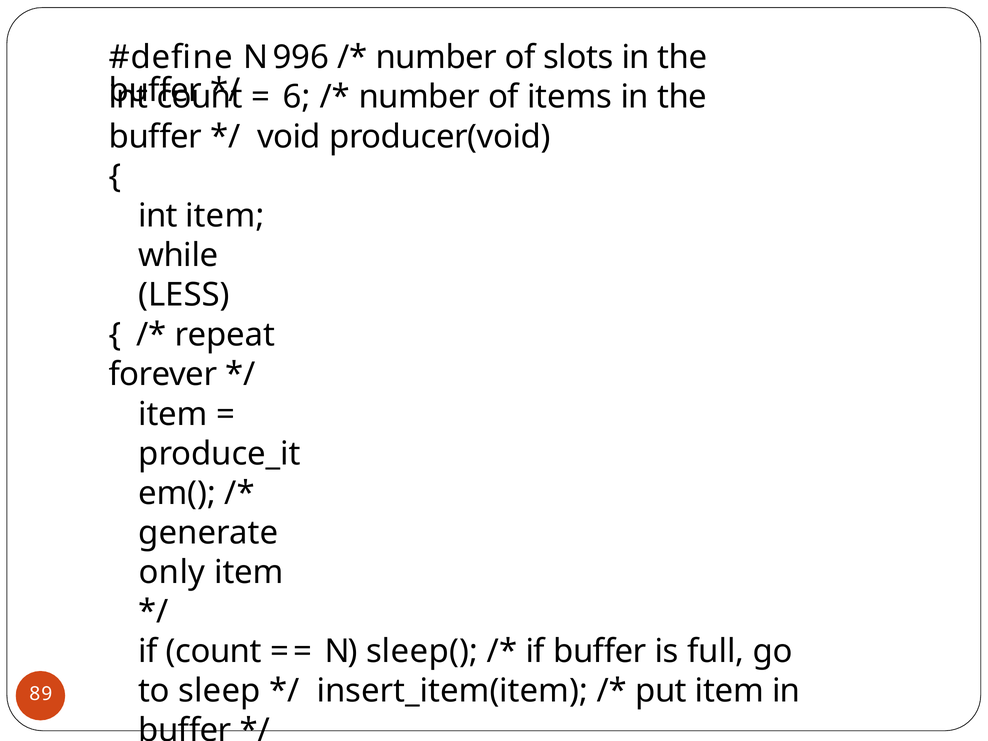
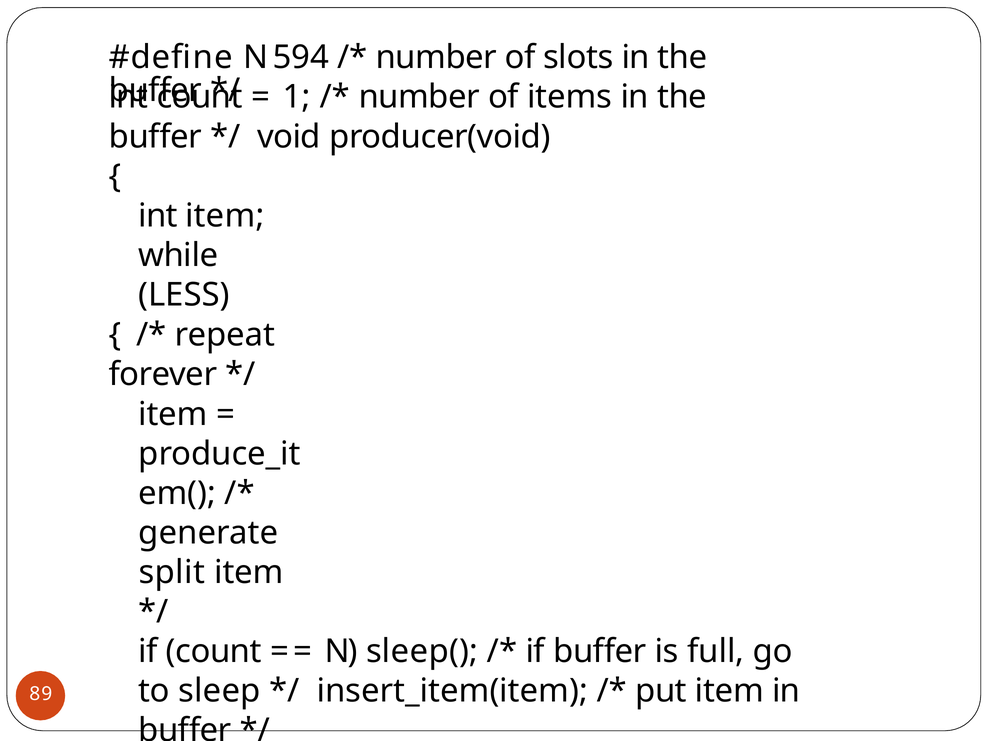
996: 996 -> 594
6 at (297, 97): 6 -> 1
only: only -> split
